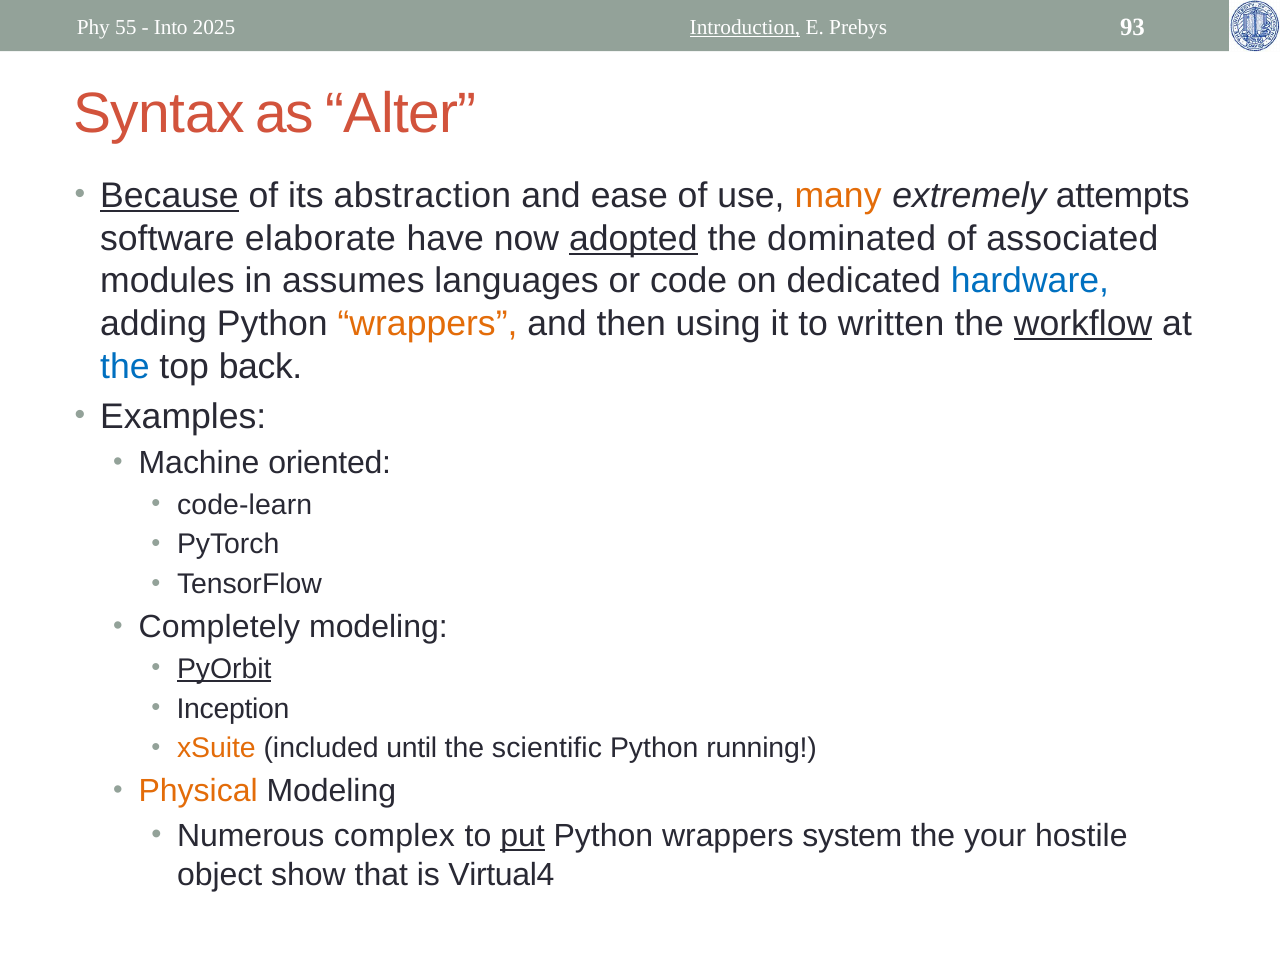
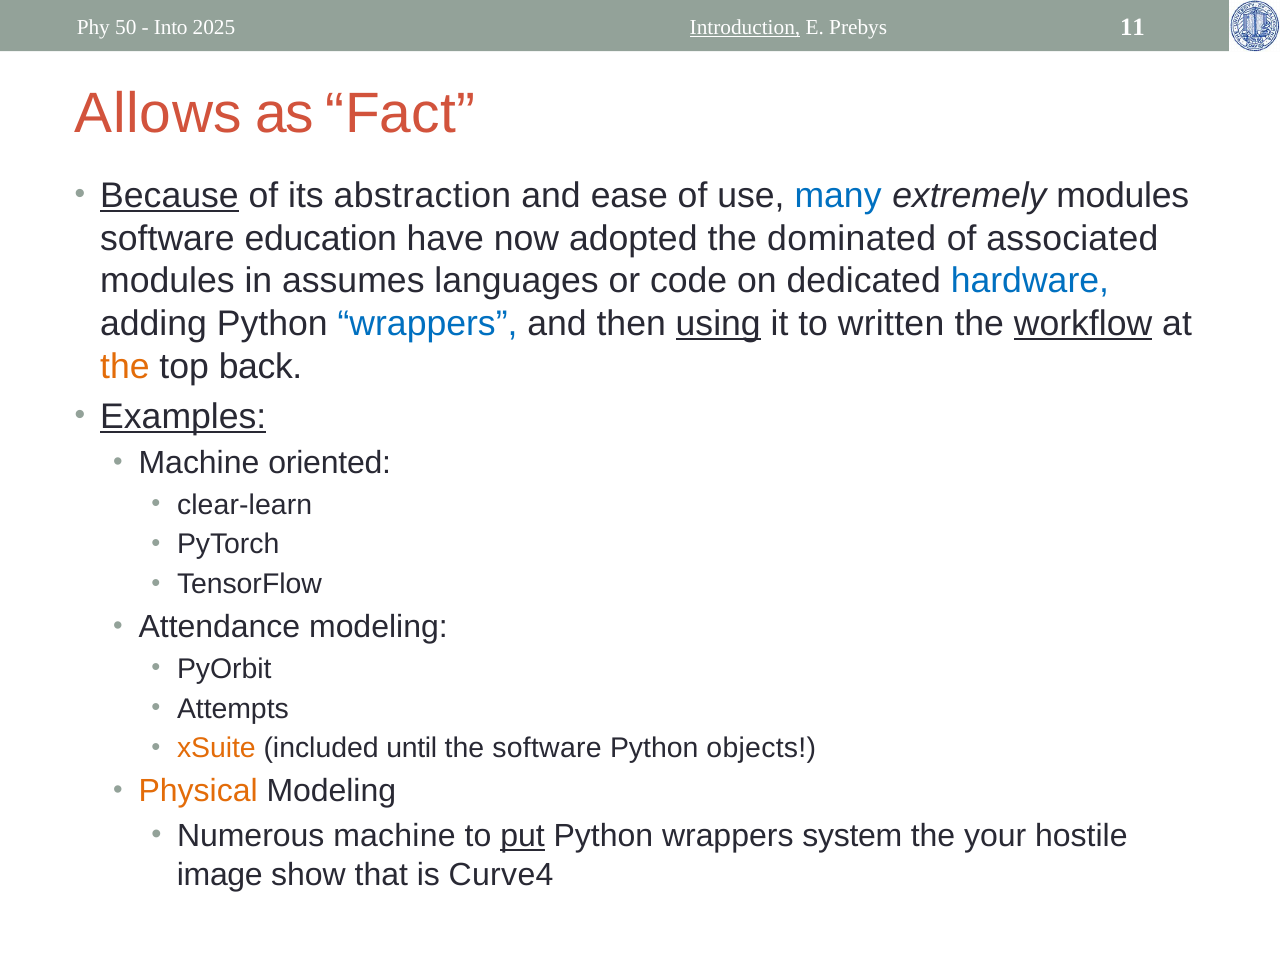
55: 55 -> 50
93: 93 -> 11
Syntax: Syntax -> Allows
Alter: Alter -> Fact
many colour: orange -> blue
extremely attempts: attempts -> modules
elaborate: elaborate -> education
adopted underline: present -> none
wrappers at (428, 324) colour: orange -> blue
using underline: none -> present
the at (125, 367) colour: blue -> orange
Examples underline: none -> present
code-learn: code-learn -> clear-learn
Completely: Completely -> Attendance
PyOrbit underline: present -> none
Inception: Inception -> Attempts
the scientific: scientific -> software
running: running -> objects
Numerous complex: complex -> machine
object: object -> image
Virtual4: Virtual4 -> Curve4
